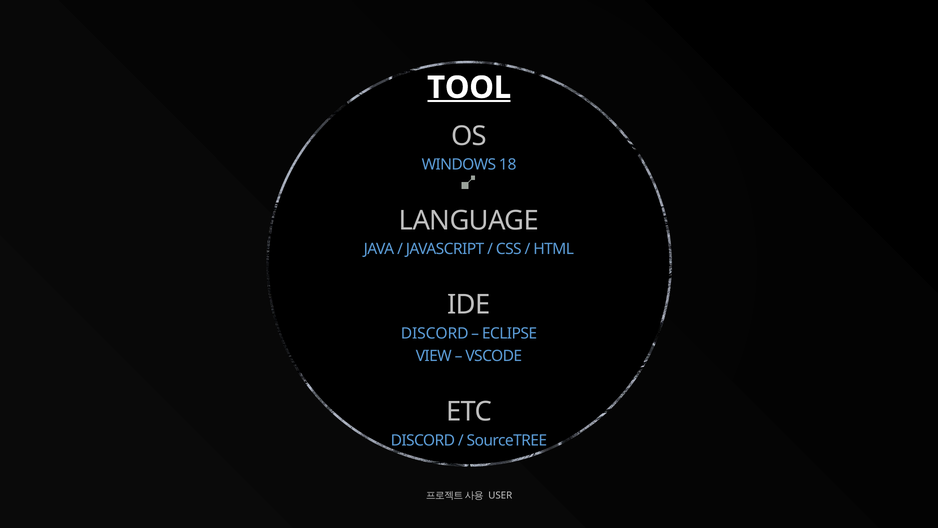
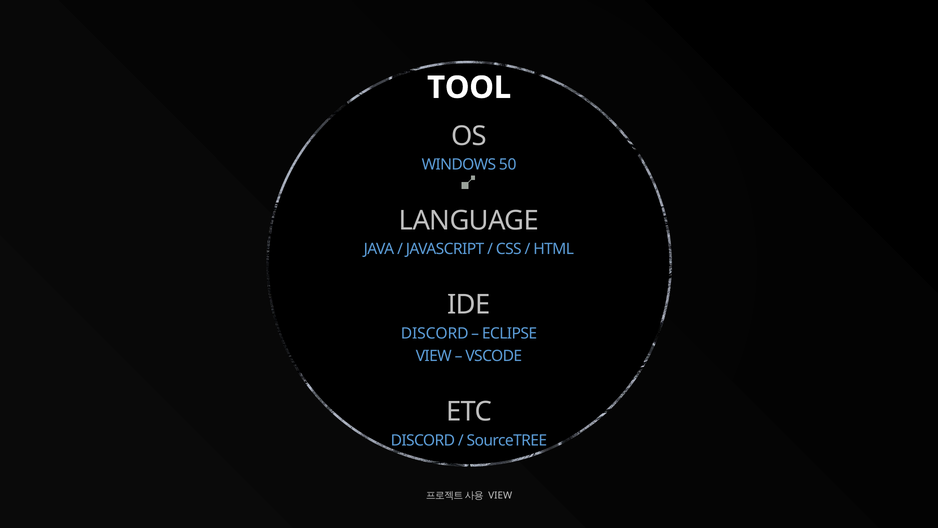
TOOL underline: present -> none
18: 18 -> 50
USER at (500, 495): USER -> VIEW
